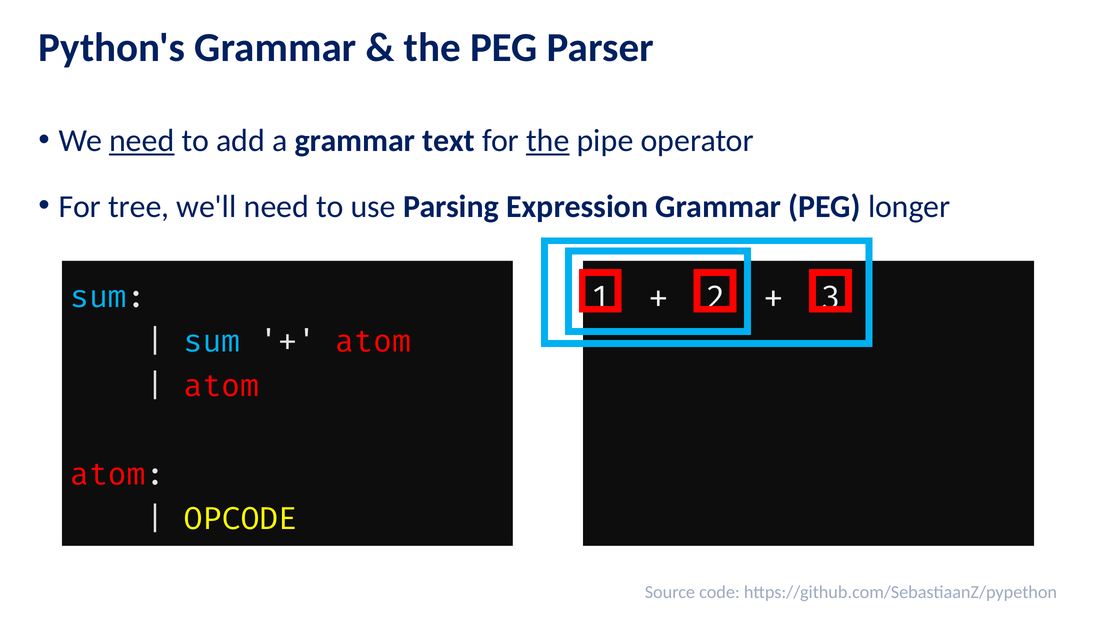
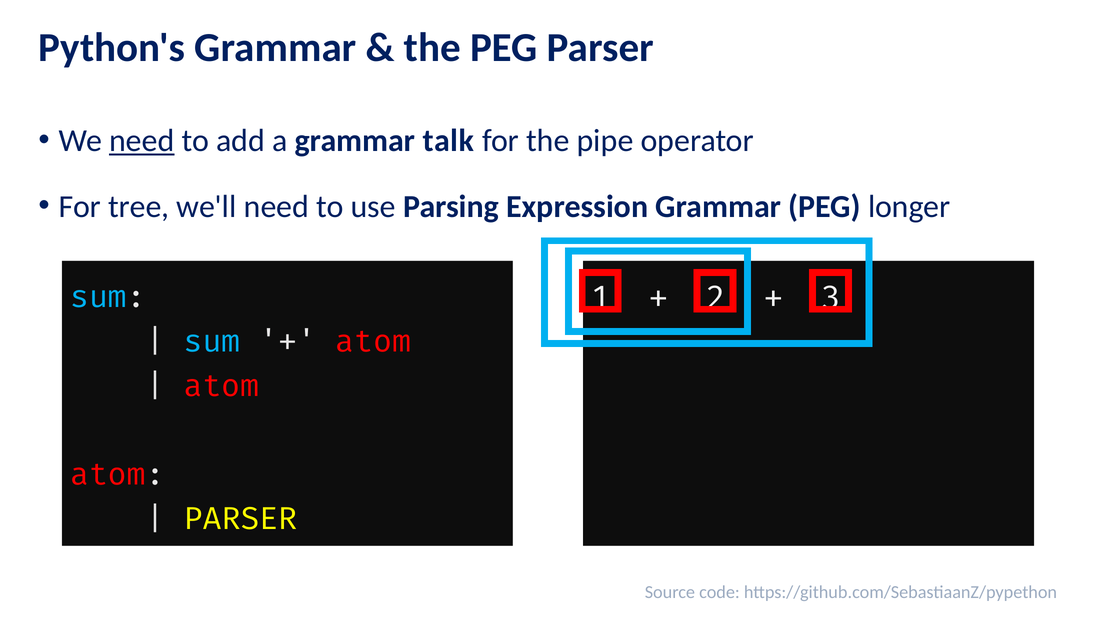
text: text -> talk
the at (548, 141) underline: present -> none
OPCODE at (241, 519): OPCODE -> PARSER
